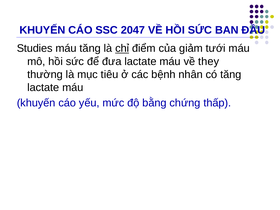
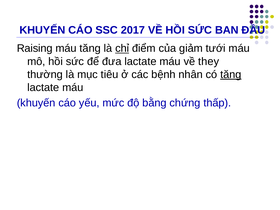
2047: 2047 -> 2017
Studies: Studies -> Raising
tăng at (231, 75) underline: none -> present
